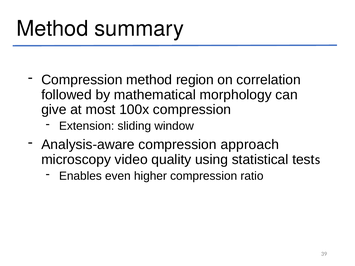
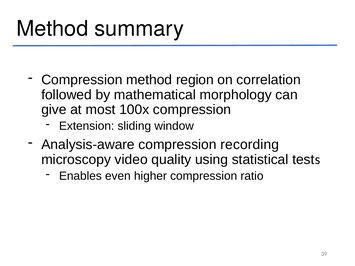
approach: approach -> recording
